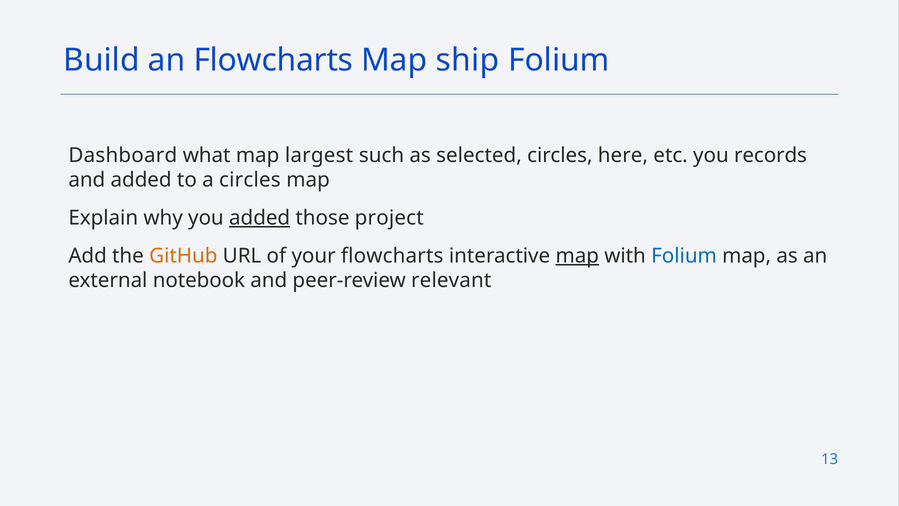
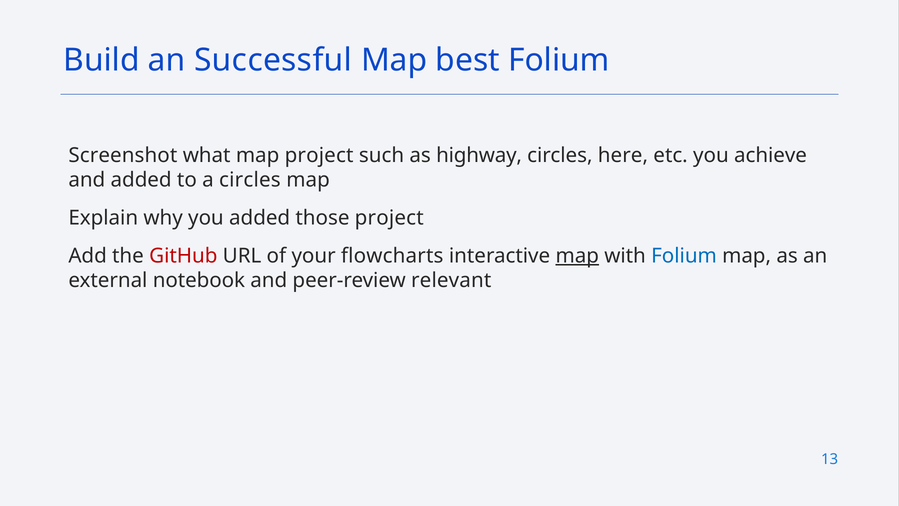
an Flowcharts: Flowcharts -> Successful
ship: ship -> best
Dashboard: Dashboard -> Screenshot
map largest: largest -> project
selected: selected -> highway
records: records -> achieve
added at (260, 218) underline: present -> none
GitHub colour: orange -> red
